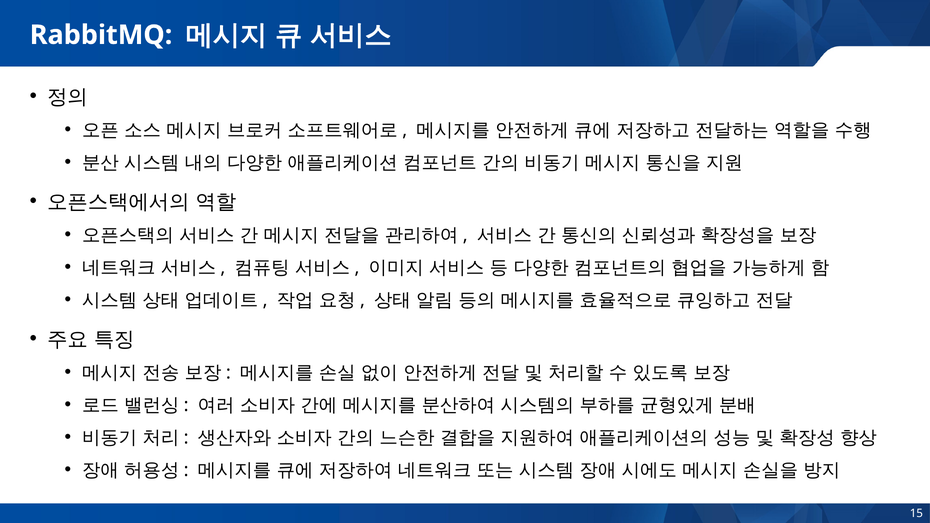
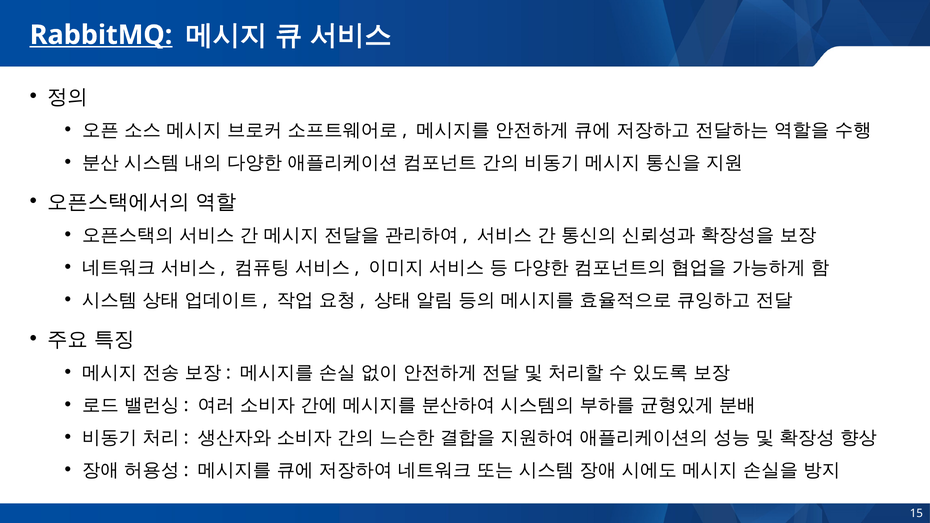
RabbitMQ underline: none -> present
